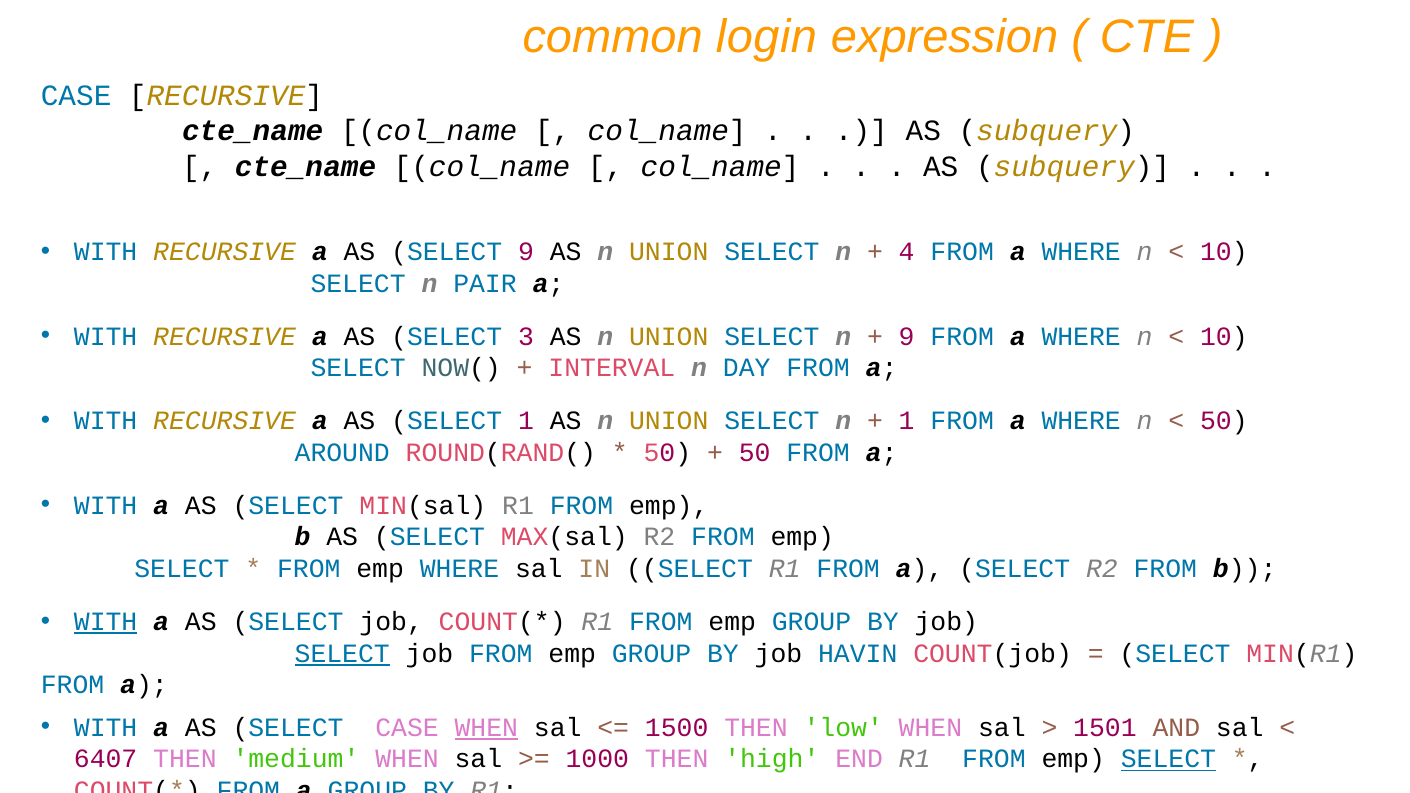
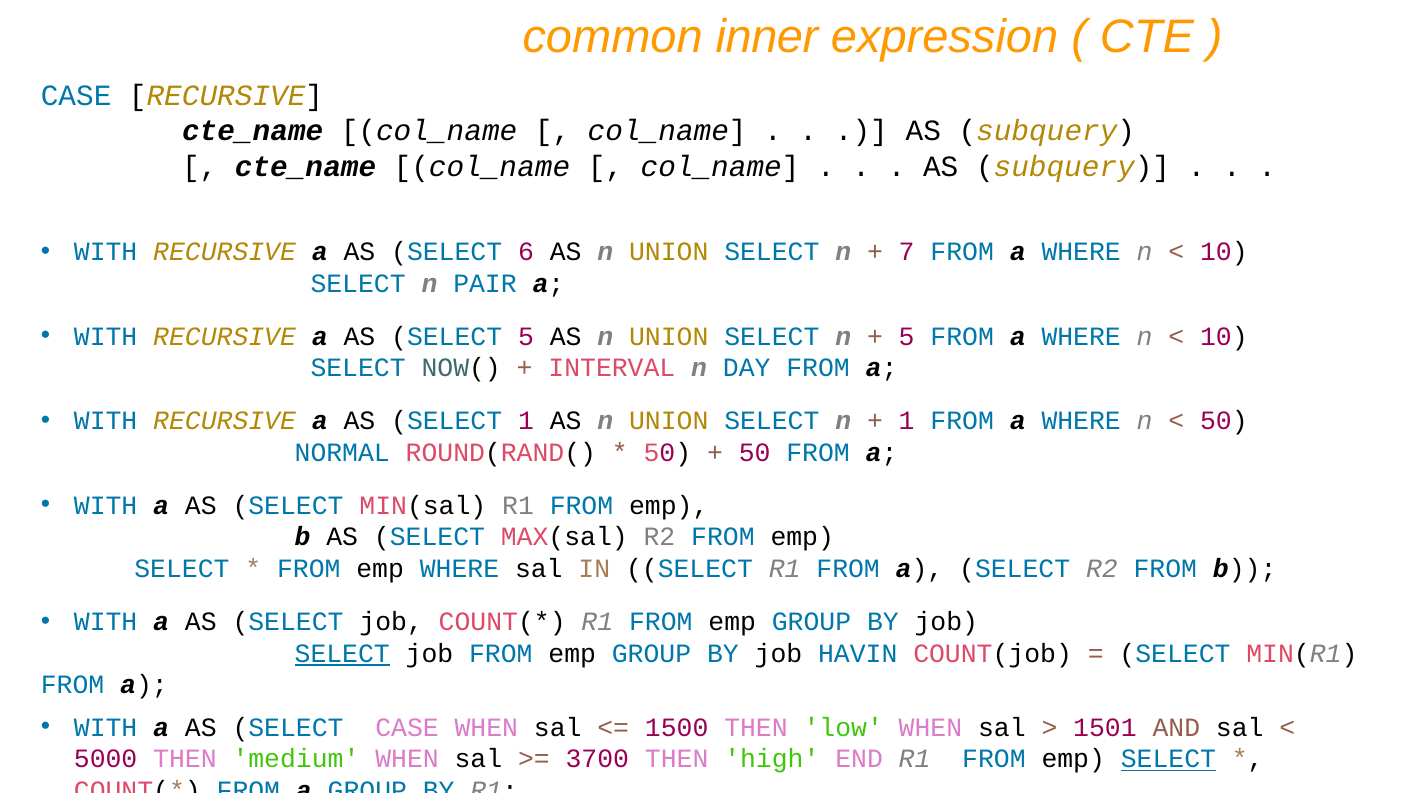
login: login -> inner
SELECT 9: 9 -> 6
4: 4 -> 7
SELECT 3: 3 -> 5
9 at (907, 336): 9 -> 5
AROUND: AROUND -> NORMAL
WITH at (106, 622) underline: present -> none
WHEN at (486, 728) underline: present -> none
6407: 6407 -> 5000
1000: 1000 -> 3700
